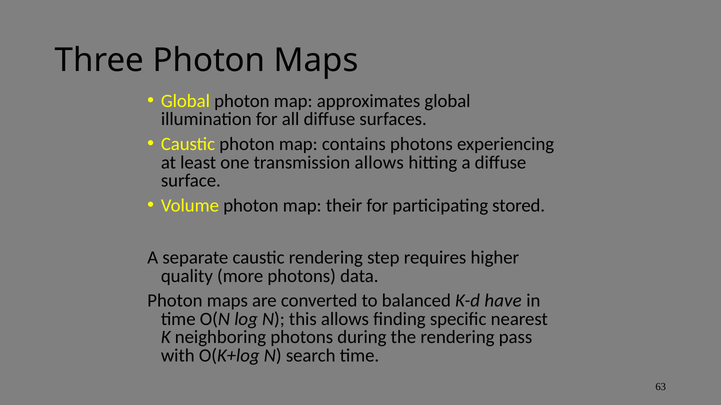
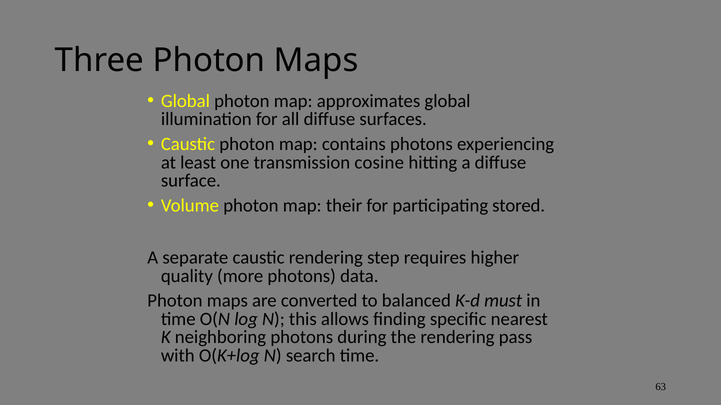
transmission allows: allows -> cosine
have: have -> must
